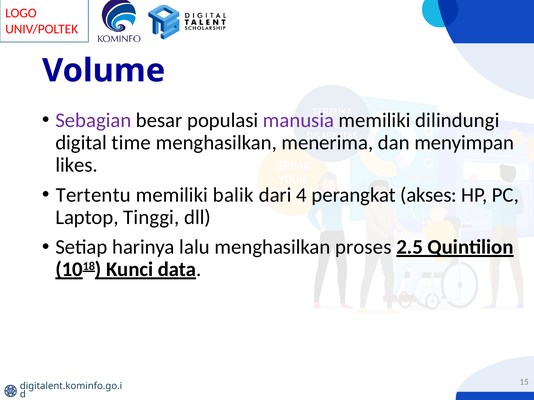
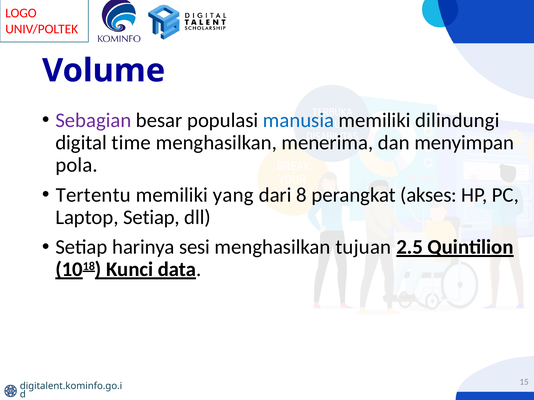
manusia colour: purple -> blue
likes: likes -> pola
balik: balik -> yang
4: 4 -> 8
Laptop Tinggi: Tinggi -> Setiap
lalu: lalu -> sesi
proses: proses -> tujuan
